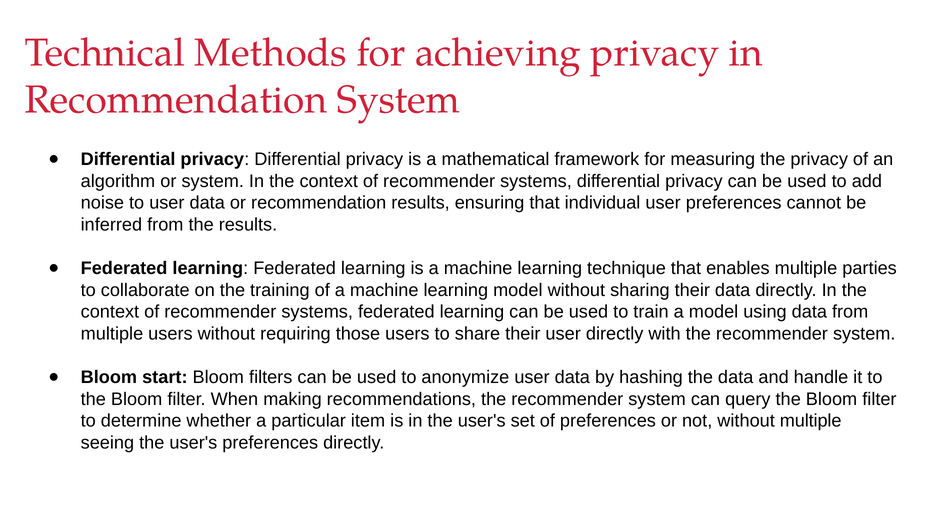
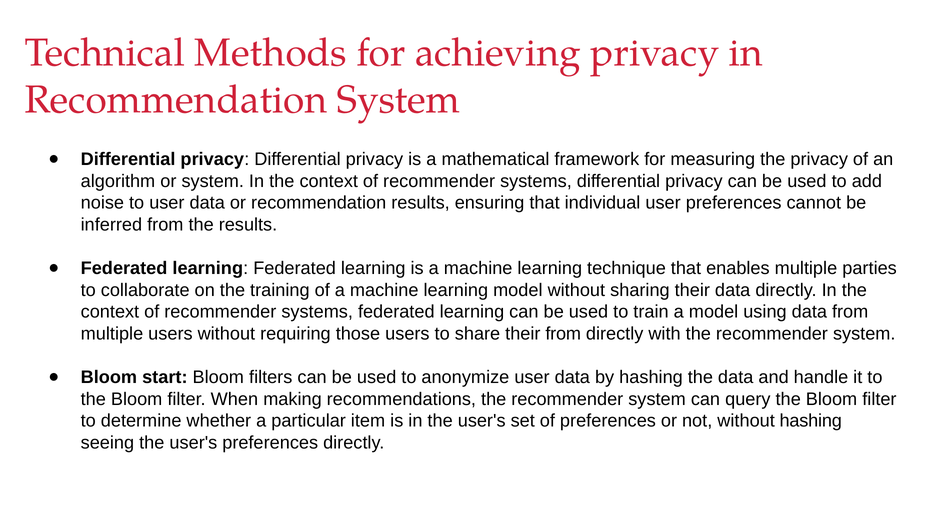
their user: user -> from
without multiple: multiple -> hashing
